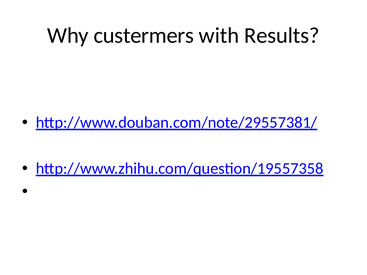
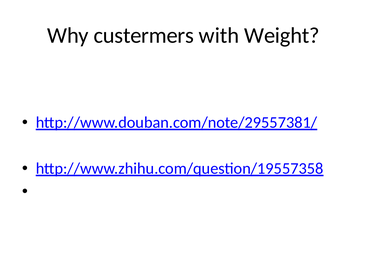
Results: Results -> Weight
